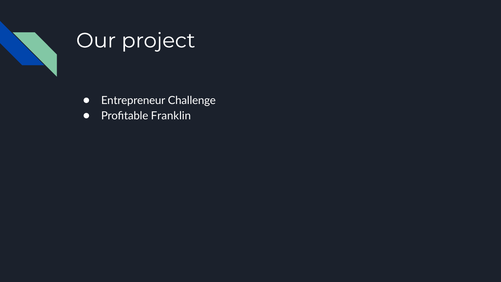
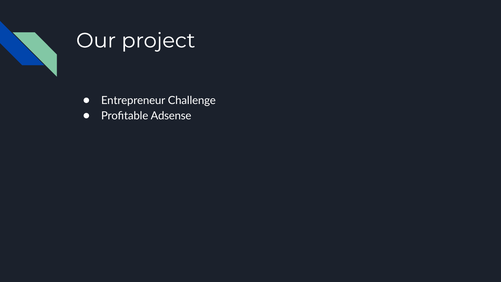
Franklin: Franklin -> Adsense
